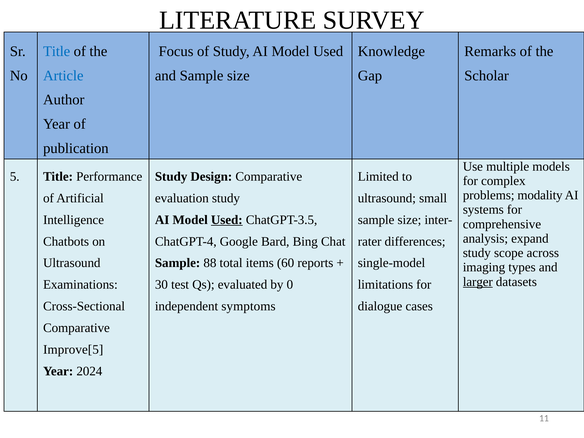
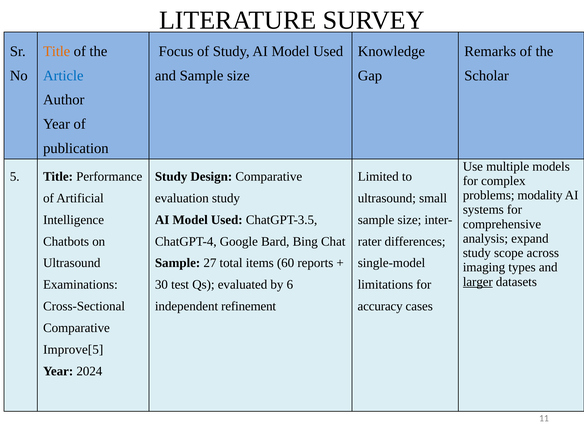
Title at (57, 51) colour: blue -> orange
Used at (227, 220) underline: present -> none
88: 88 -> 27
0: 0 -> 6
symptoms: symptoms -> refinement
dialogue: dialogue -> accuracy
